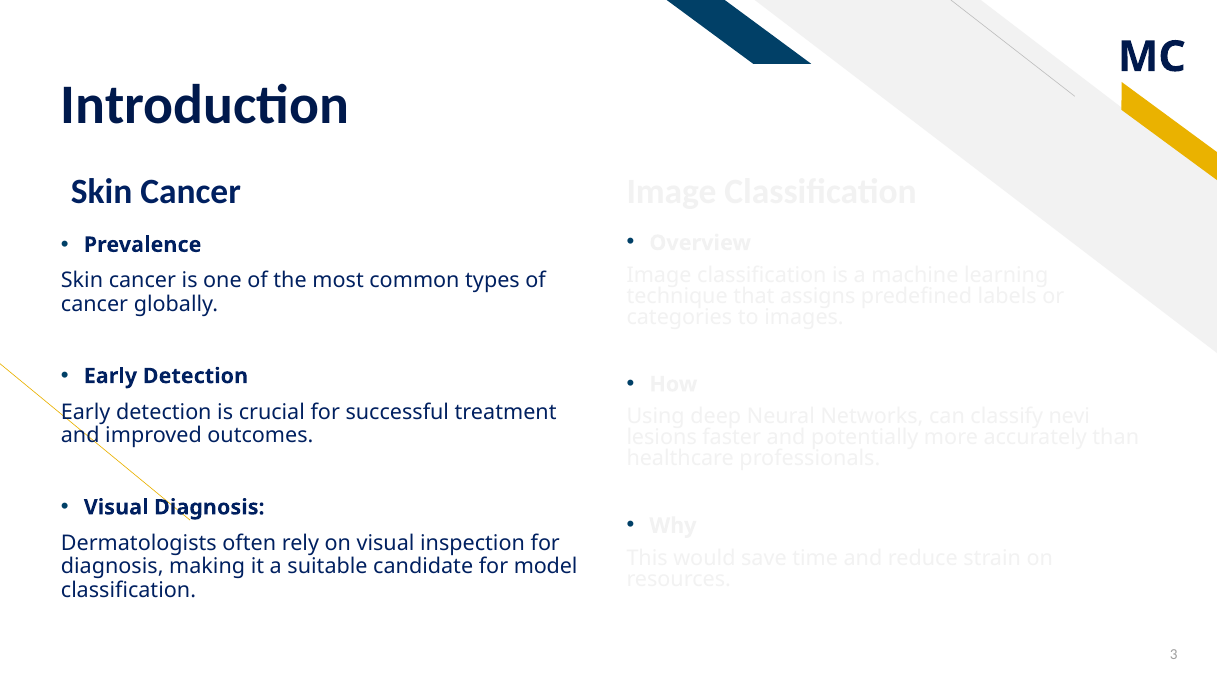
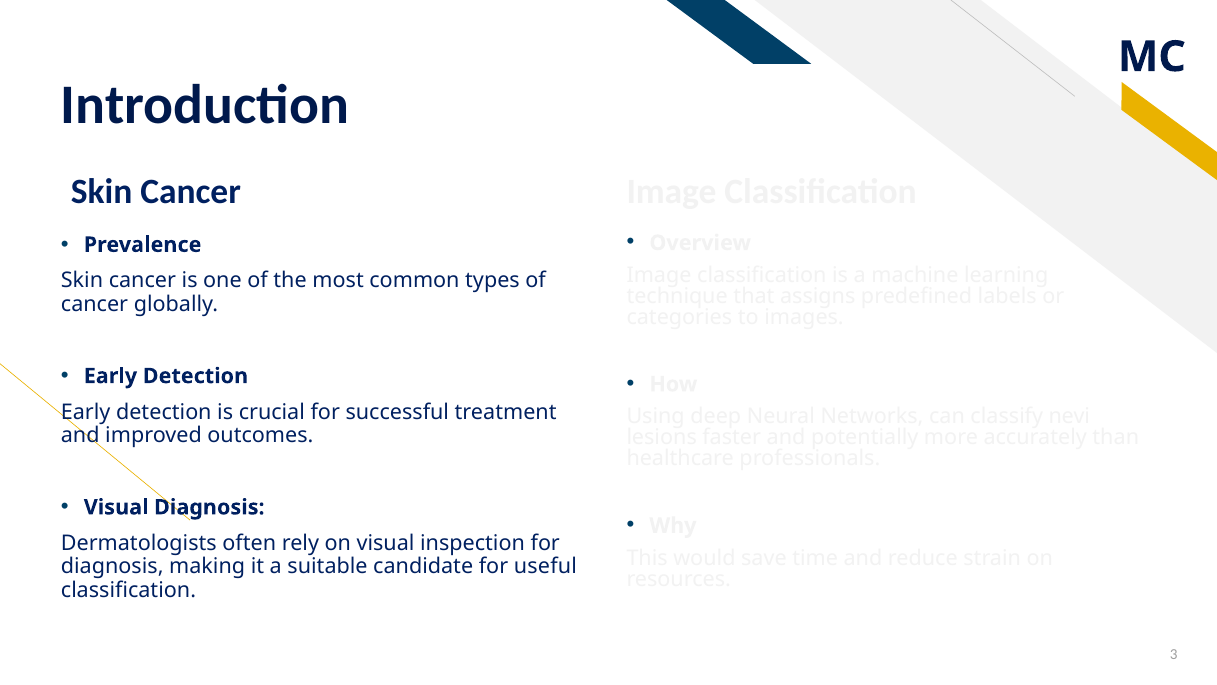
model: model -> useful
